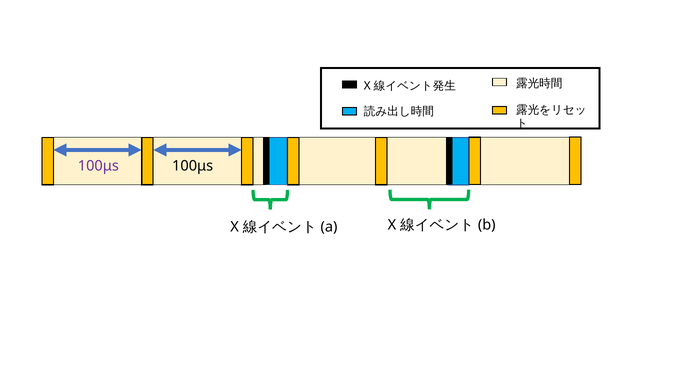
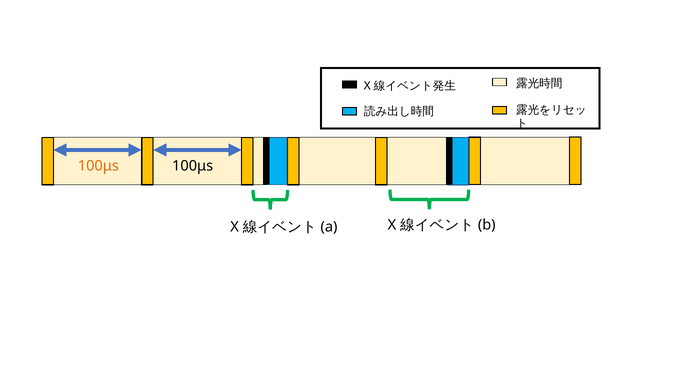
100μs at (98, 166) colour: purple -> orange
